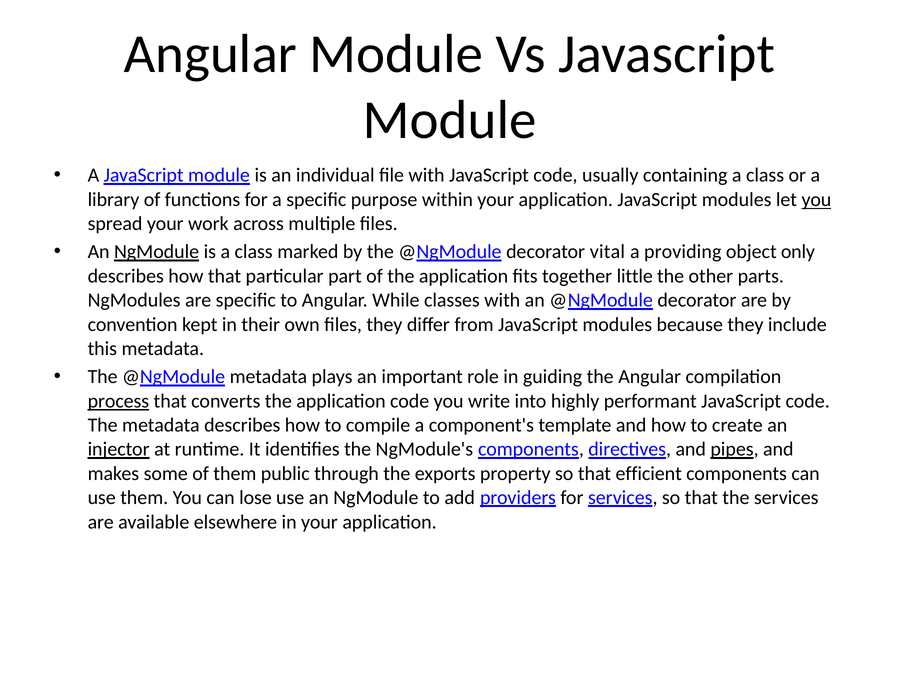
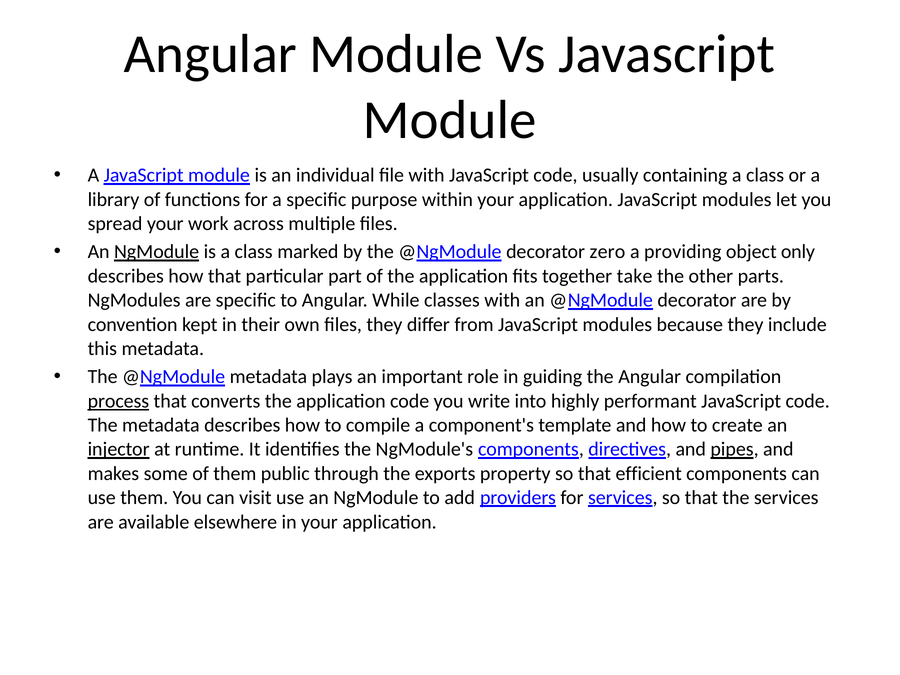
you at (816, 200) underline: present -> none
vital: vital -> zero
little: little -> take
lose: lose -> visit
